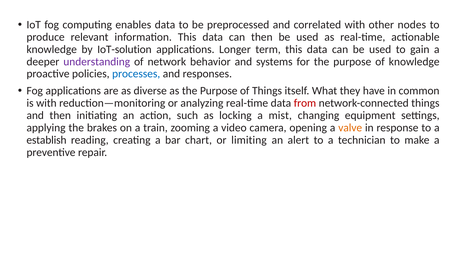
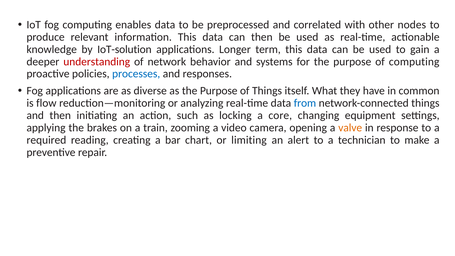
understanding colour: purple -> red
of knowledge: knowledge -> computing
is with: with -> flow
from colour: red -> blue
mist: mist -> core
establish: establish -> required
